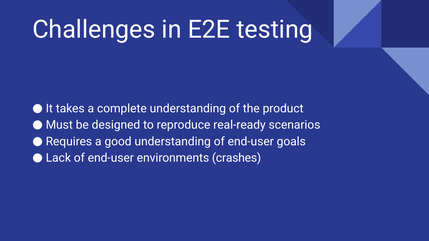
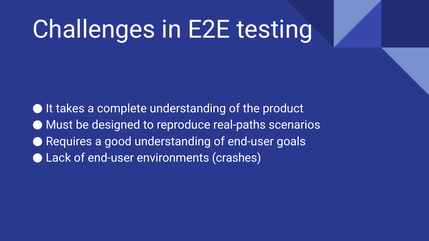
real-ready: real-ready -> real-paths
